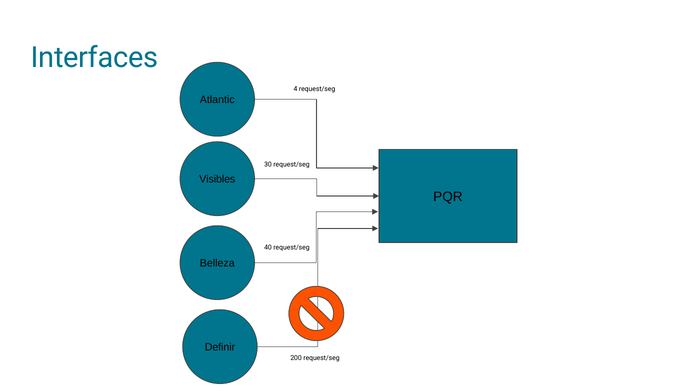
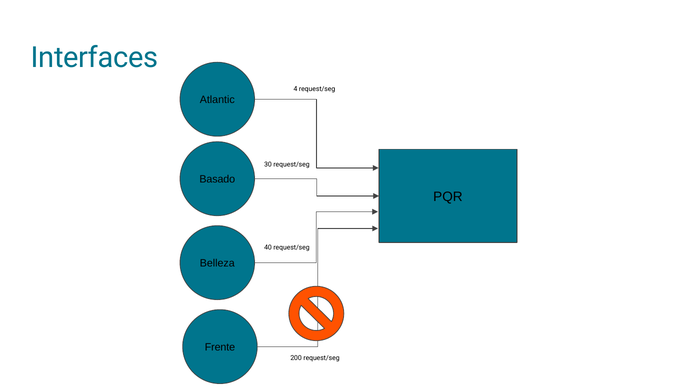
Visibles: Visibles -> Basado
Definir: Definir -> Frente
